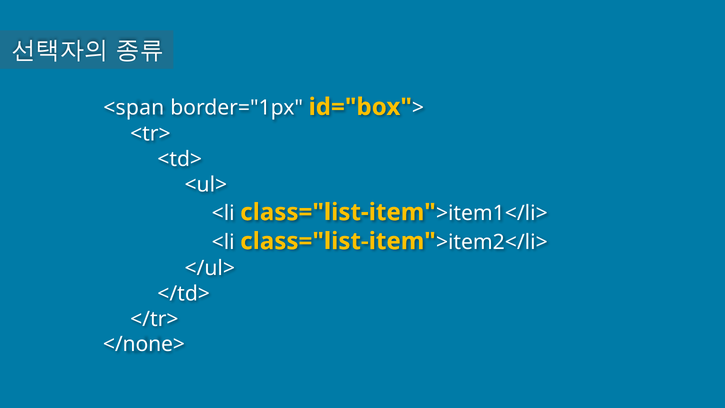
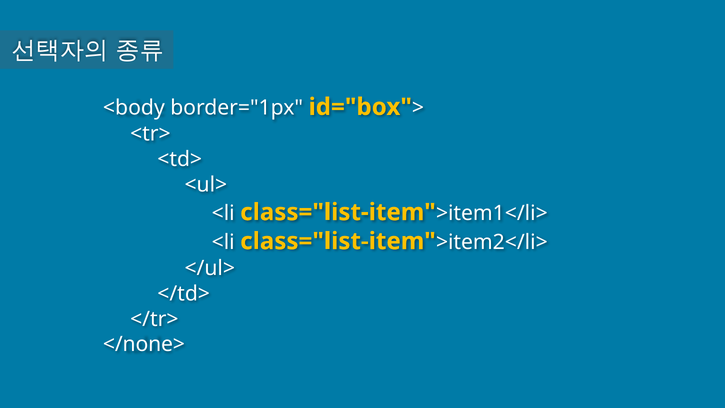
<span: <span -> <body
